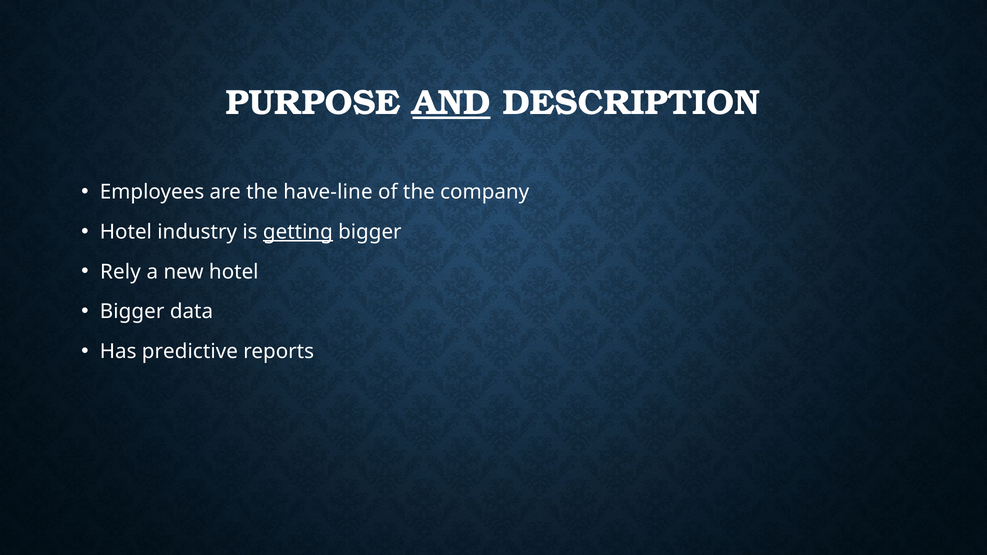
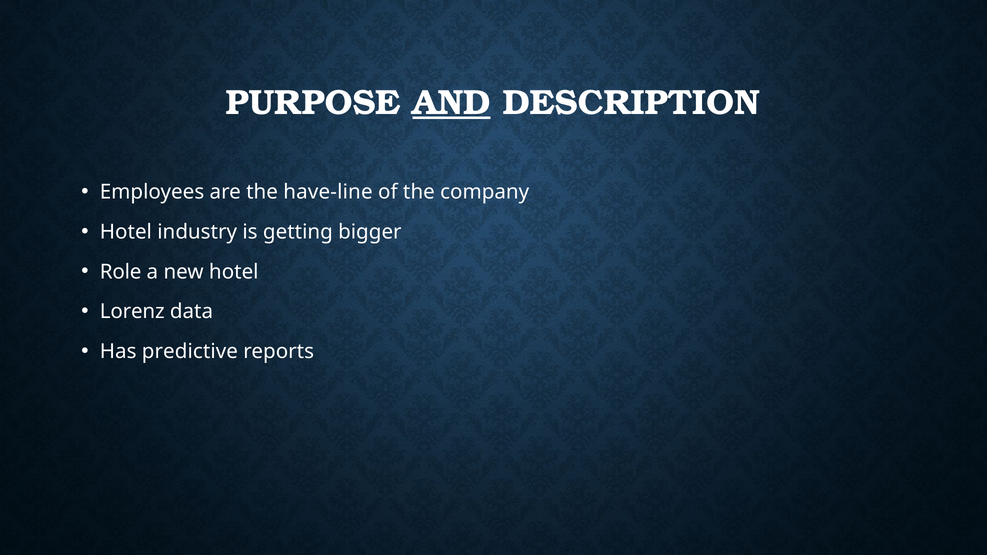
getting underline: present -> none
Rely: Rely -> Role
Bigger at (132, 312): Bigger -> Lorenz
